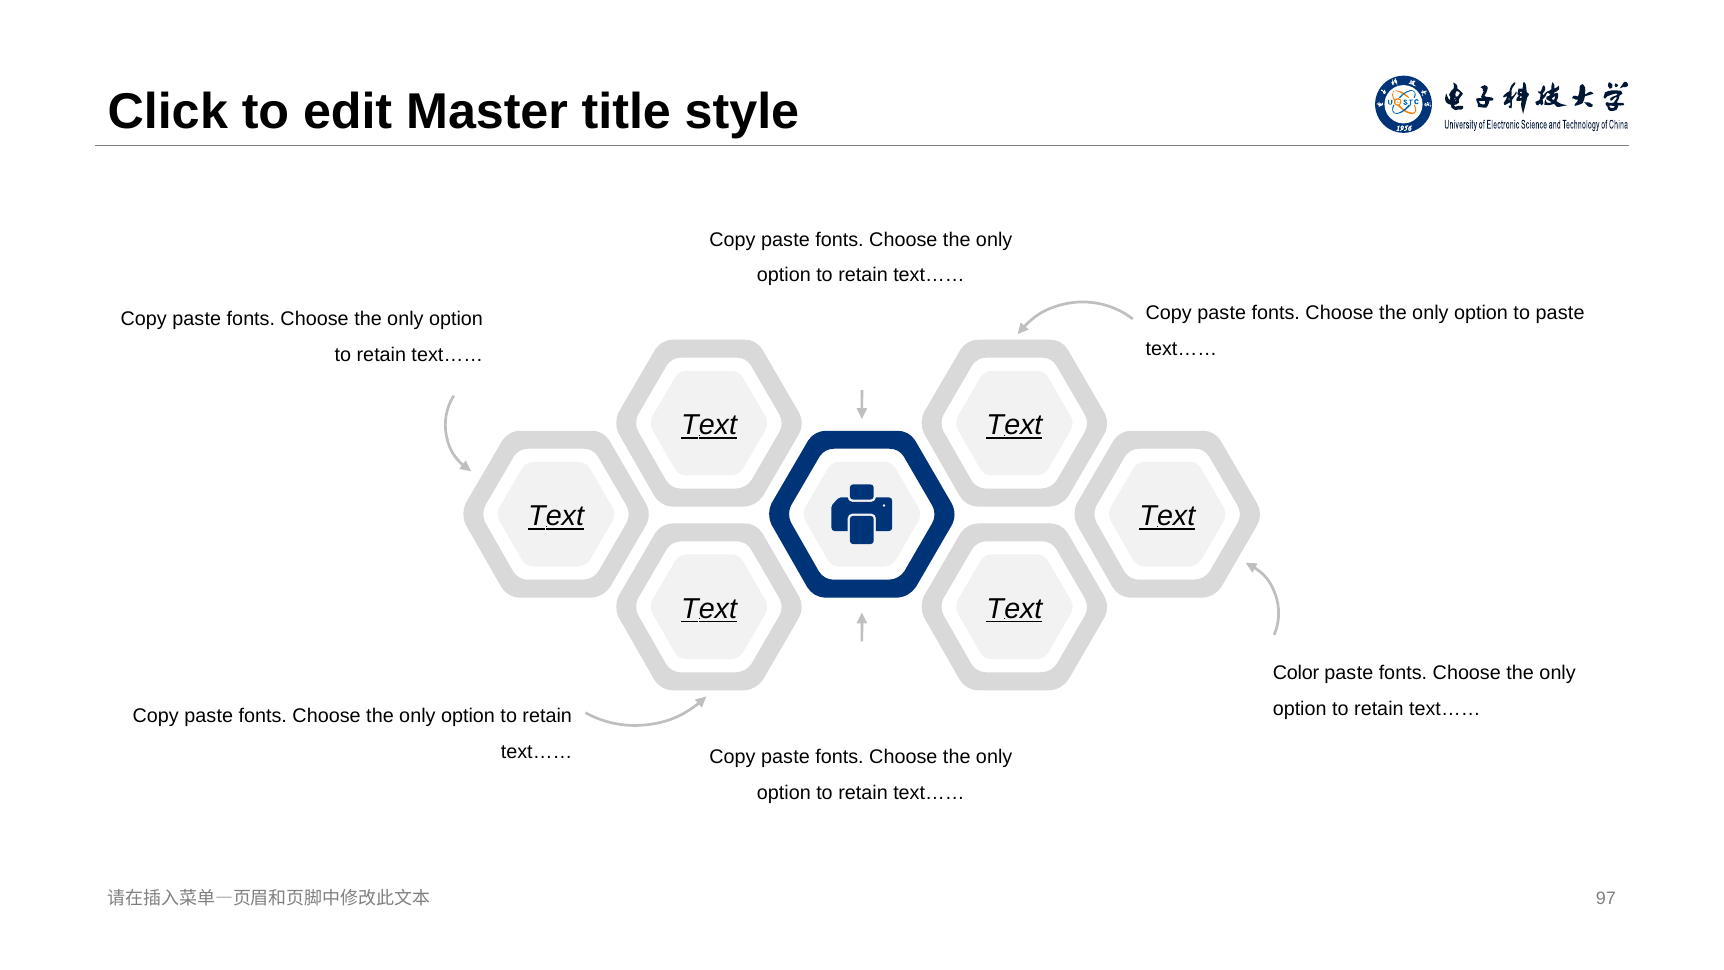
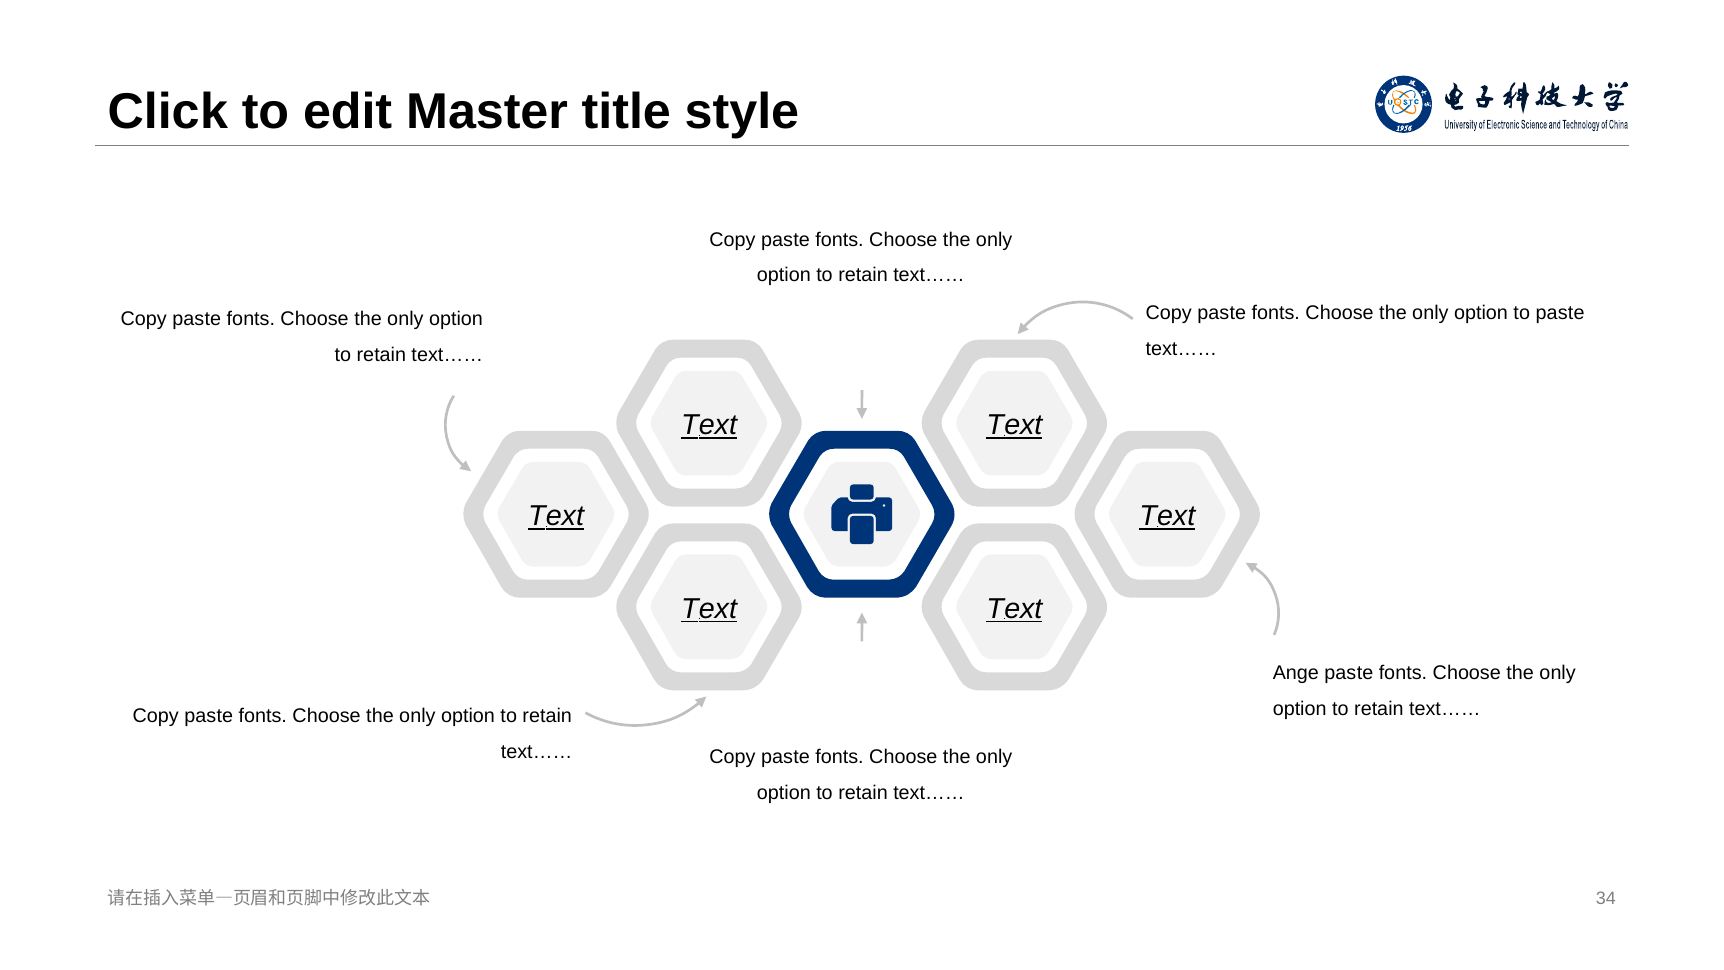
Color: Color -> Ange
97: 97 -> 34
